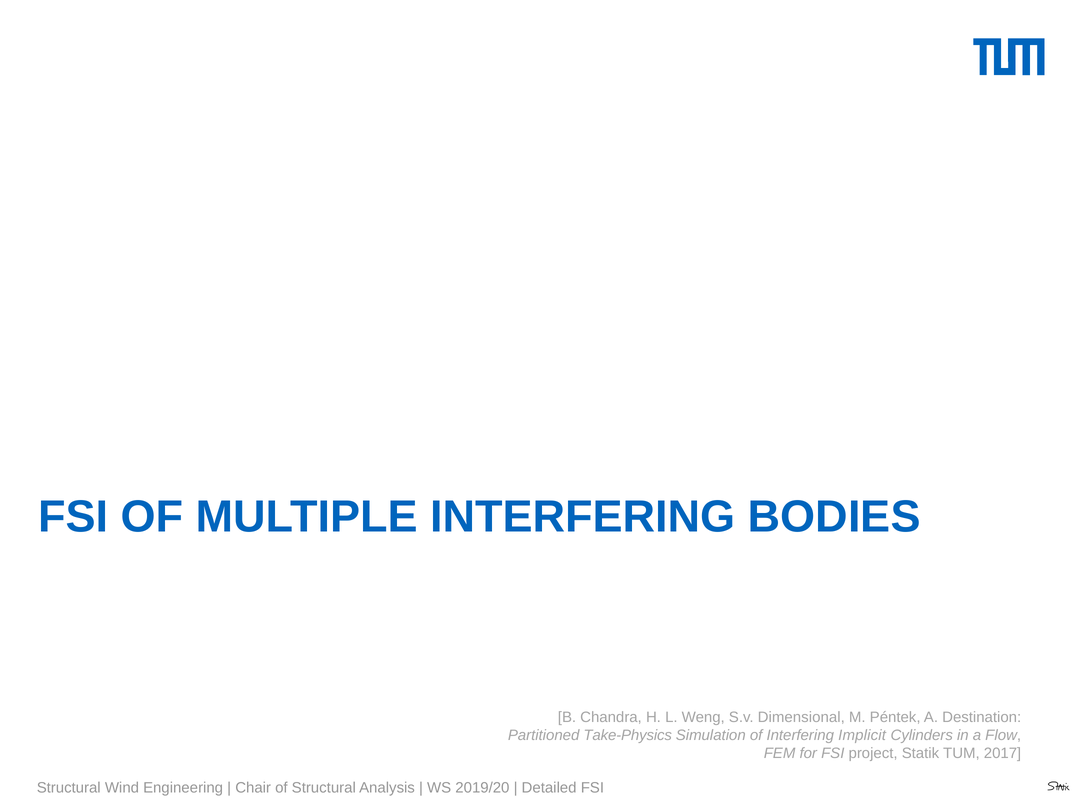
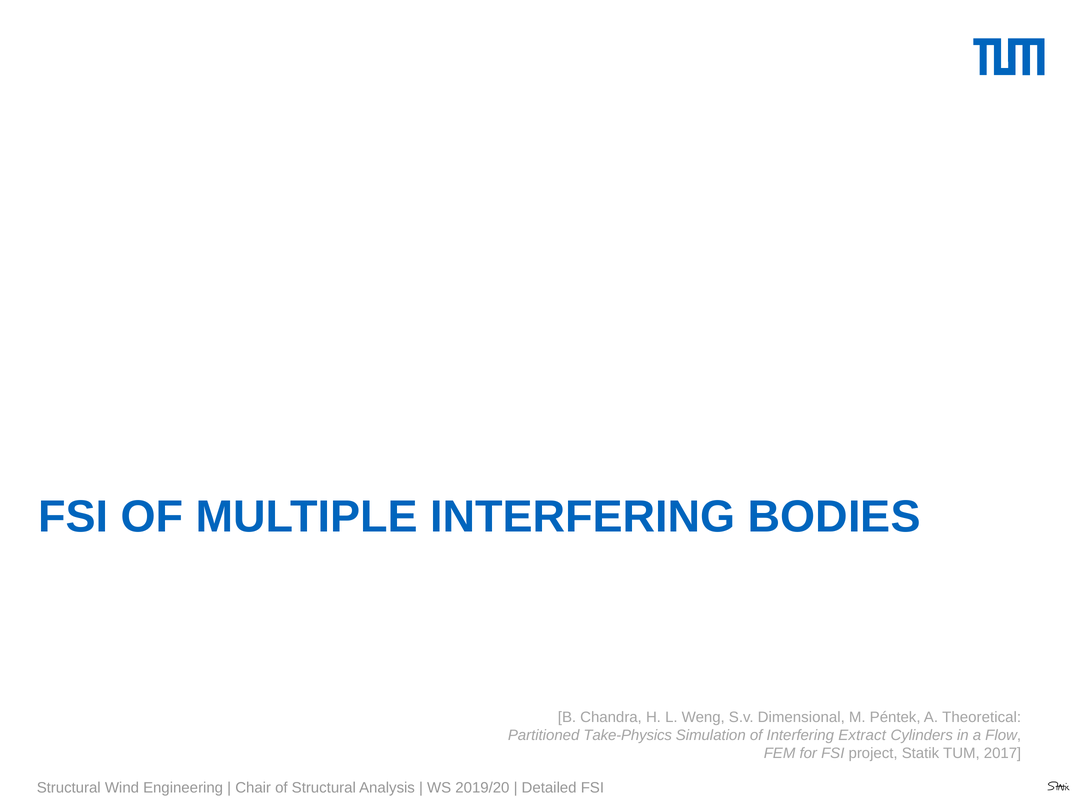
Destination: Destination -> Theoretical
Implicit: Implicit -> Extract
